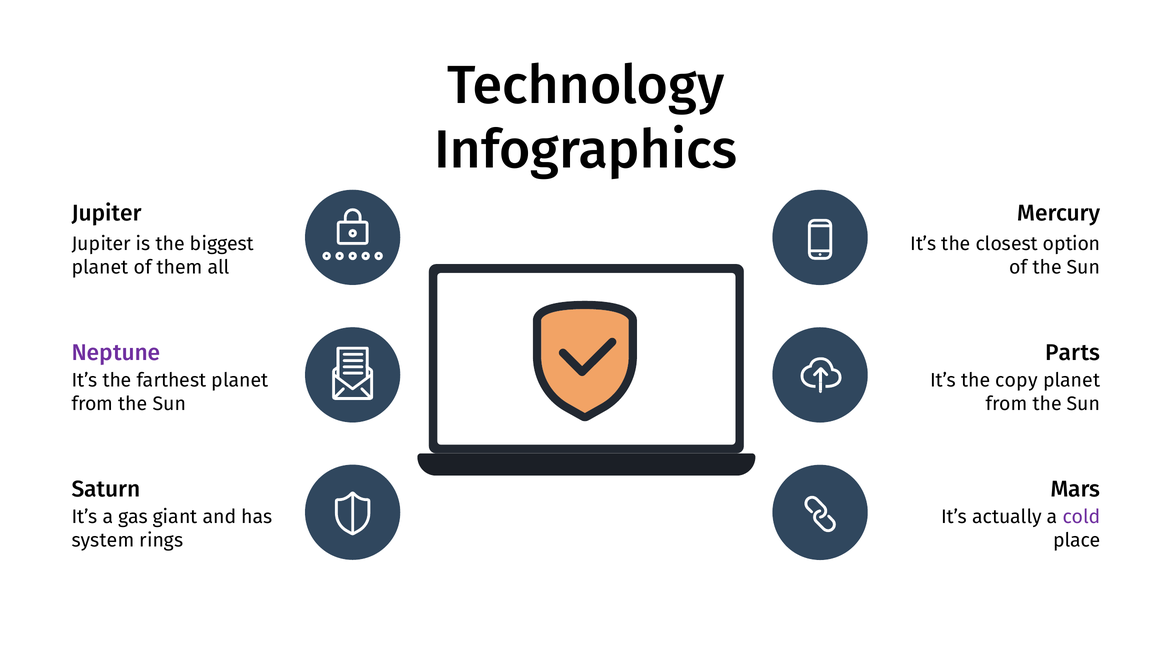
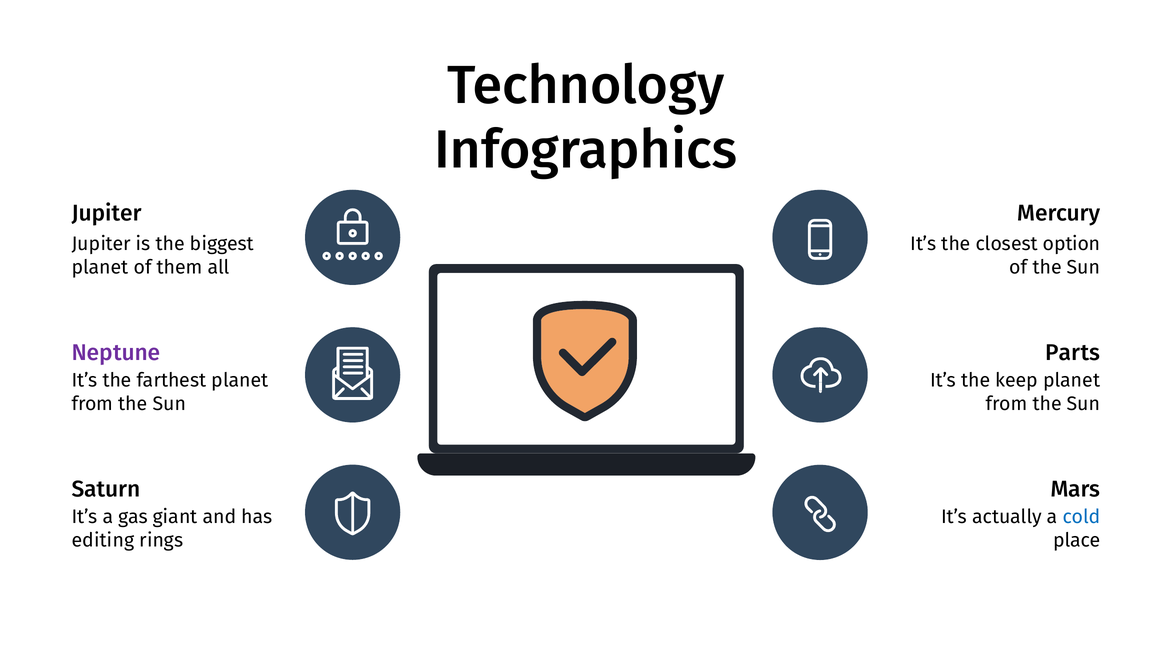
copy: copy -> keep
cold colour: purple -> blue
system: system -> editing
